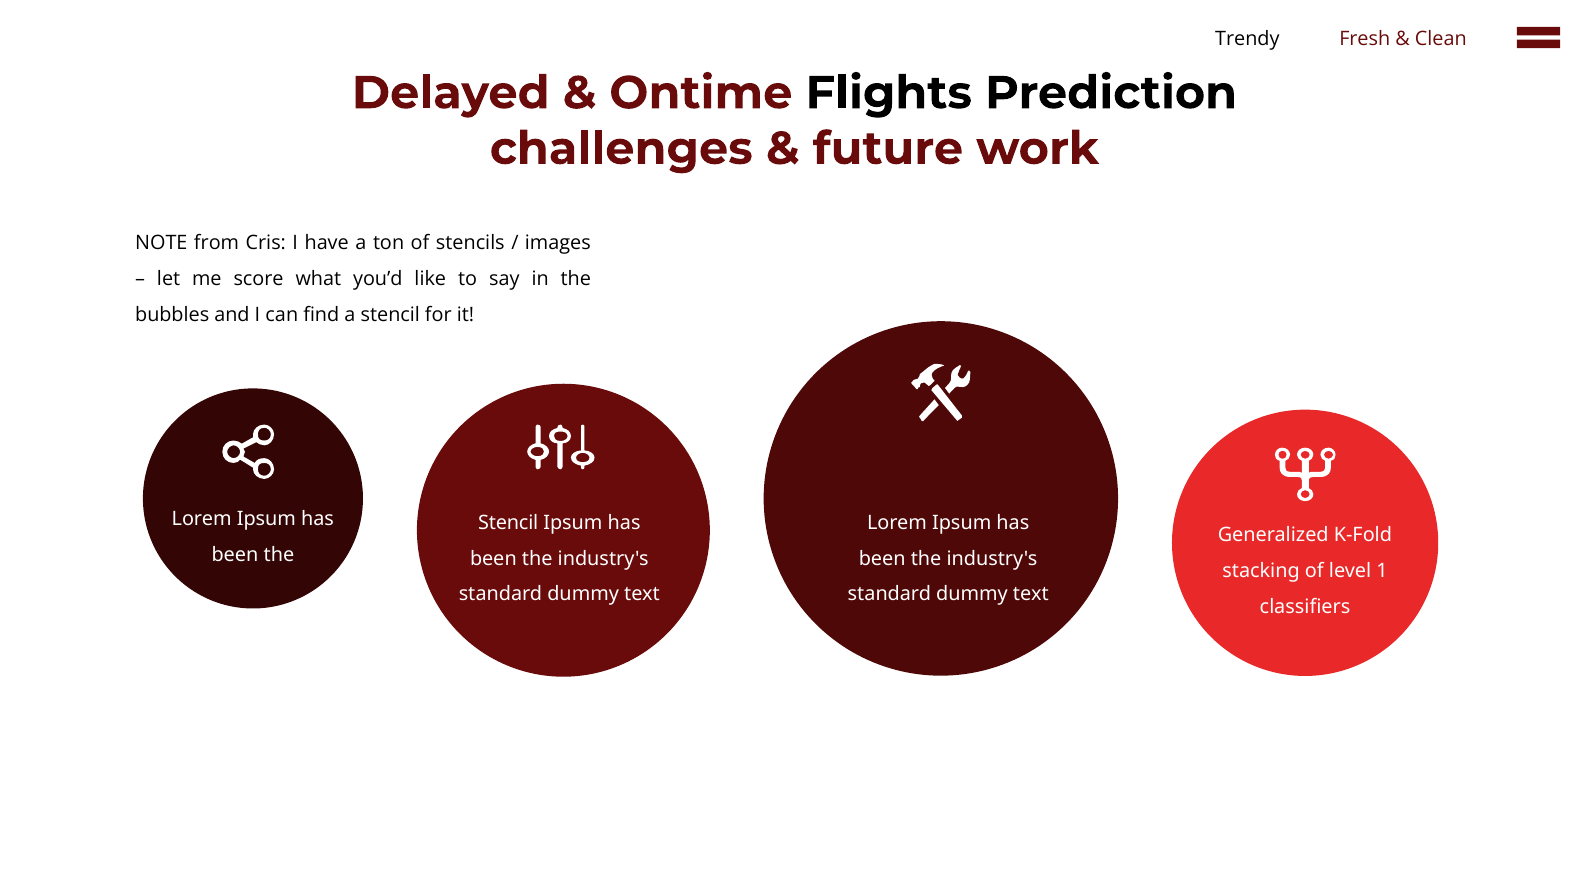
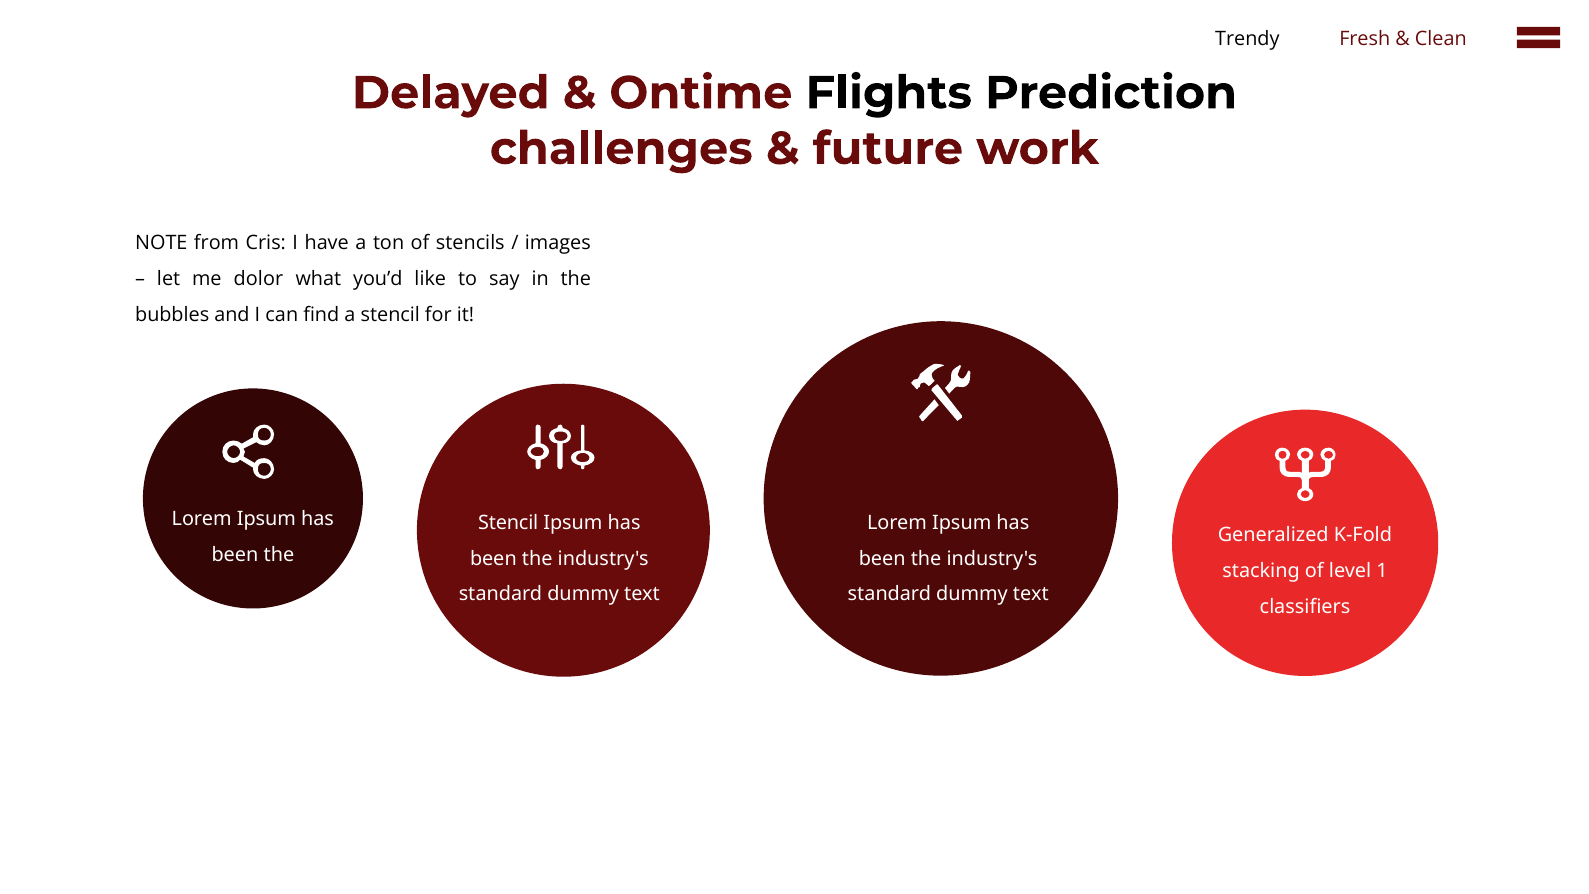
score: score -> dolor
